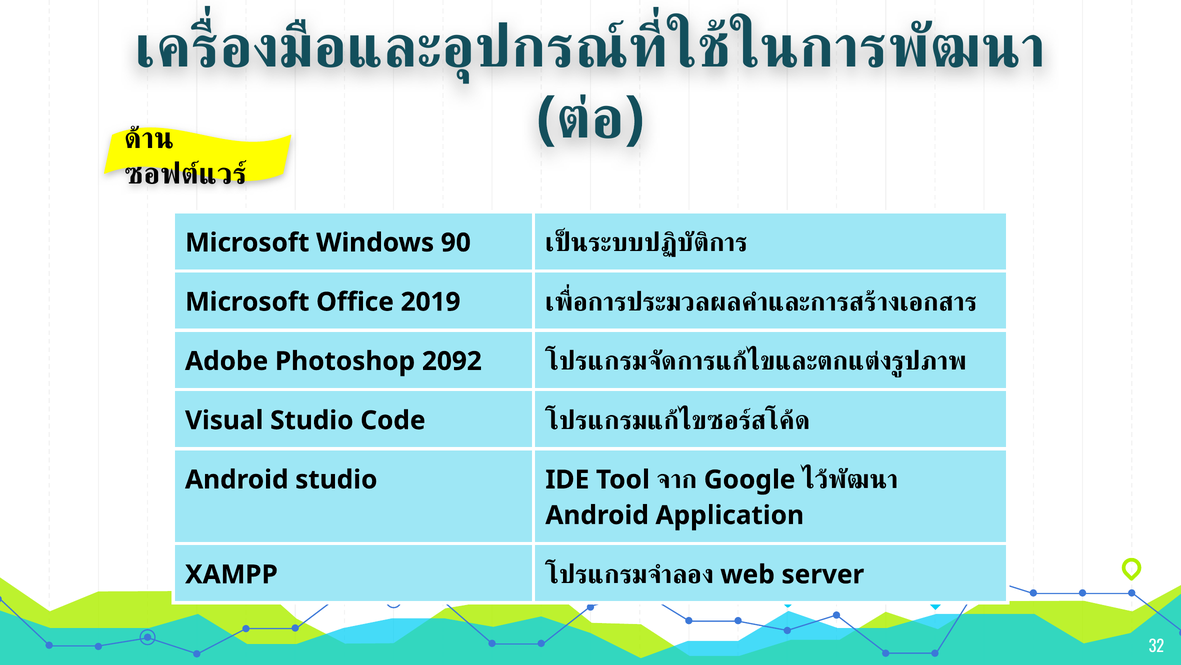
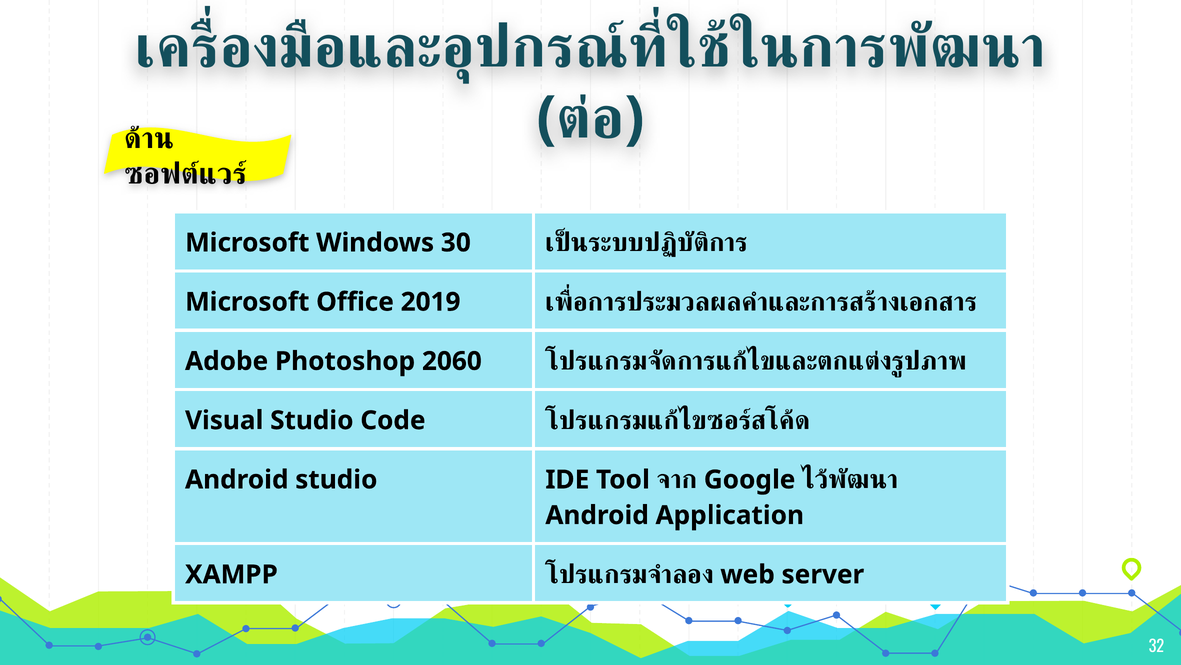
90: 90 -> 30
2092: 2092 -> 2060
